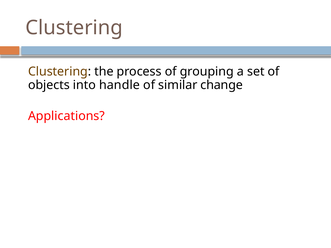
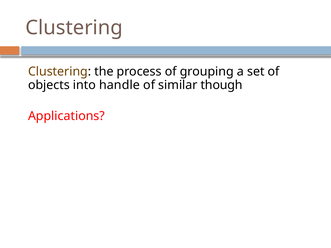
change: change -> though
